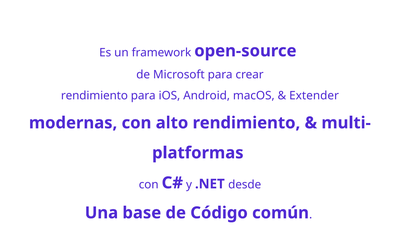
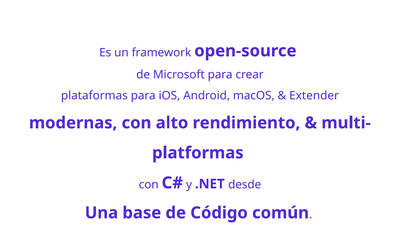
rendimiento at (94, 96): rendimiento -> plataformas
